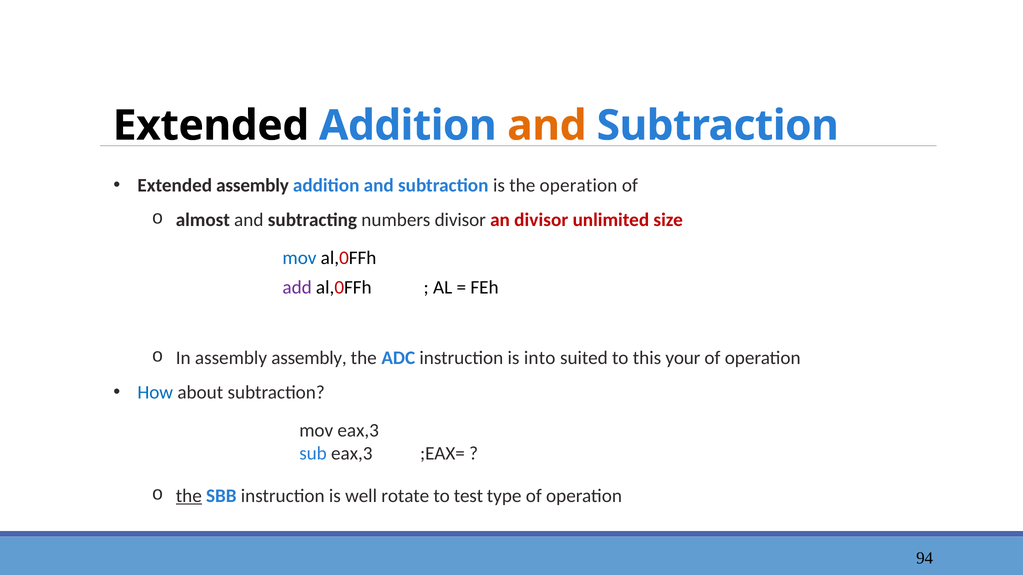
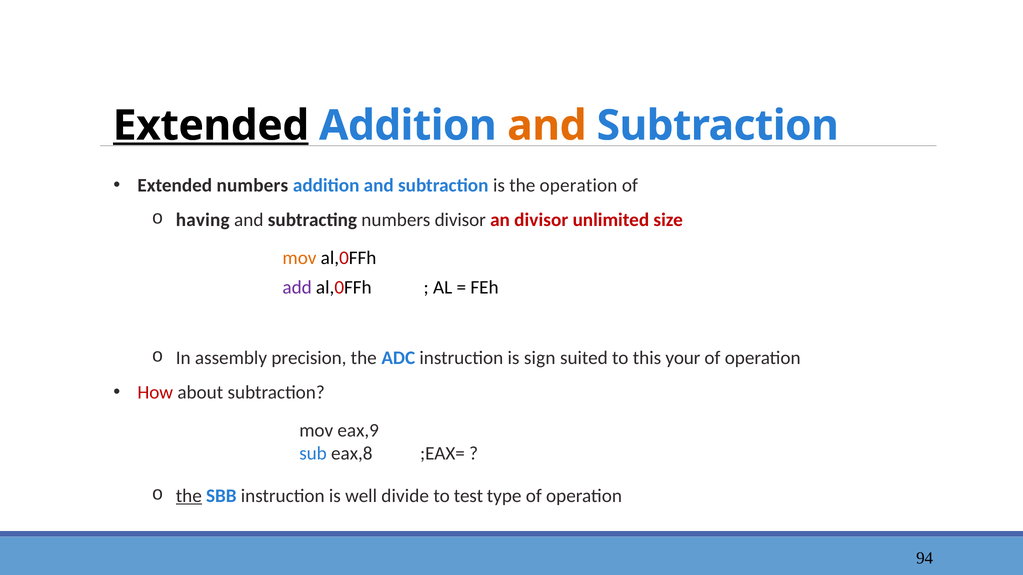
Extended at (211, 126) underline: none -> present
Extended assembly: assembly -> numbers
almost: almost -> having
mov at (299, 258) colour: blue -> orange
assembly assembly: assembly -> precision
into: into -> sign
How colour: blue -> red
mov eax,3: eax,3 -> eax,9
sub eax,3: eax,3 -> eax,8
rotate: rotate -> divide
